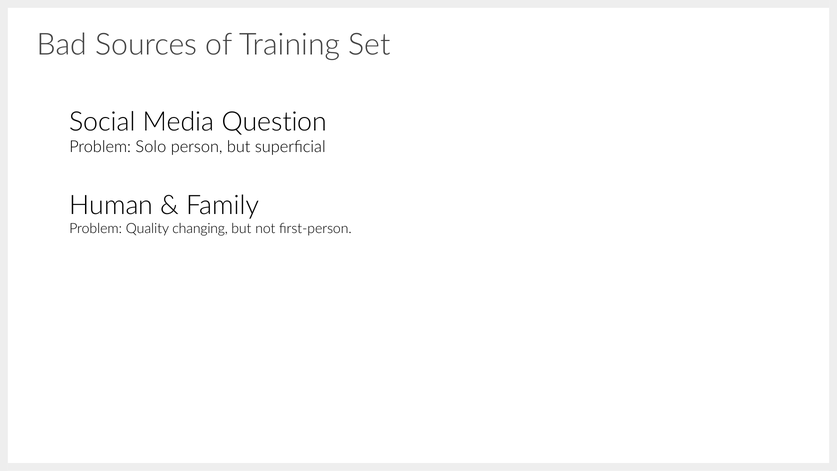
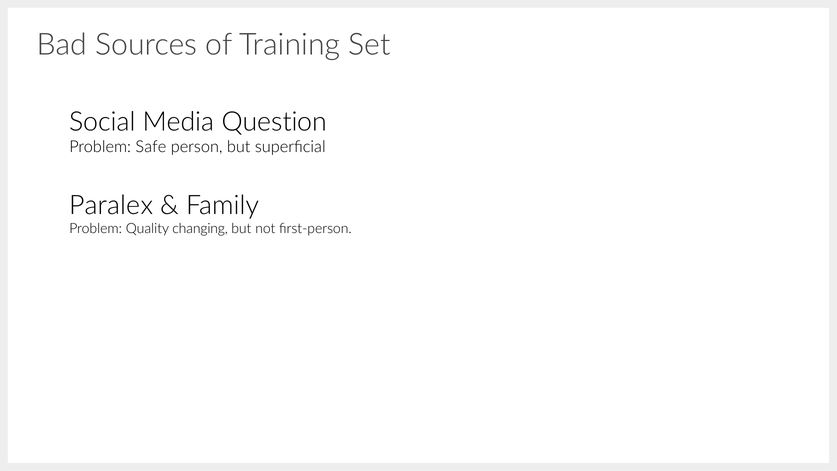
Solo: Solo -> Safe
Human: Human -> Paralex
